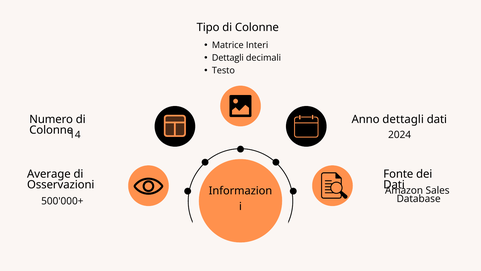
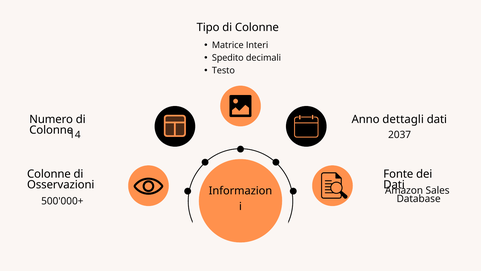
Dettagli at (228, 58): Dettagli -> Spedito
2024: 2024 -> 2037
Average at (49, 174): Average -> Colonne
